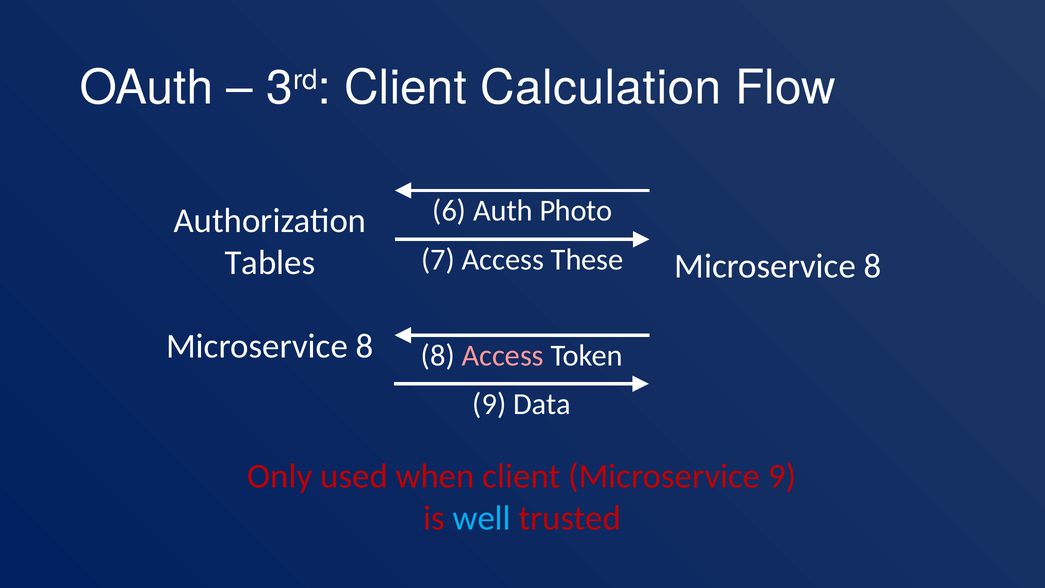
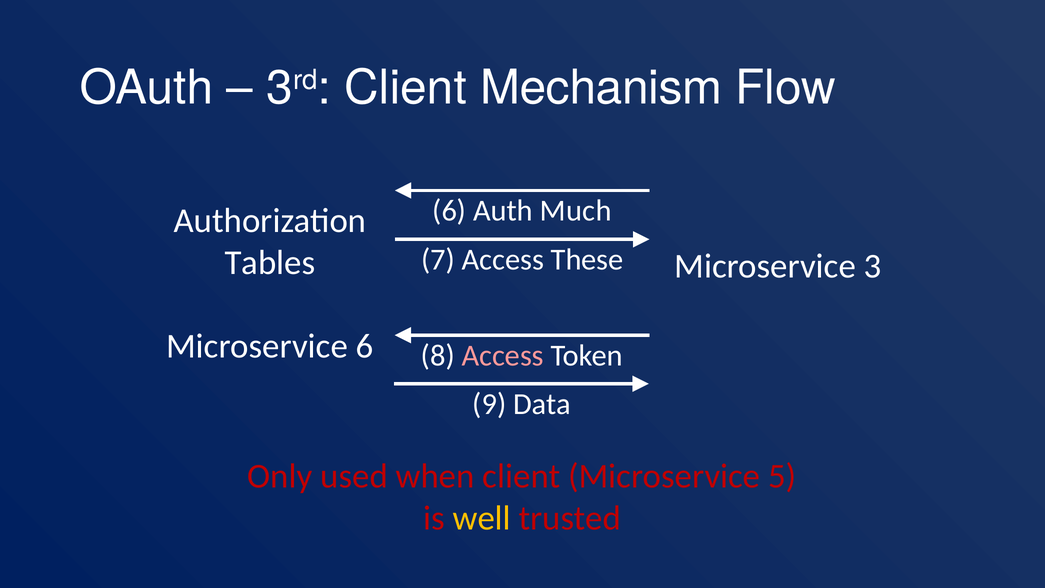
Calculation: Calculation -> Mechanism
Photo: Photo -> Much
8 at (873, 266): 8 -> 3
8 at (365, 346): 8 -> 6
Microservice 9: 9 -> 5
well colour: light blue -> yellow
